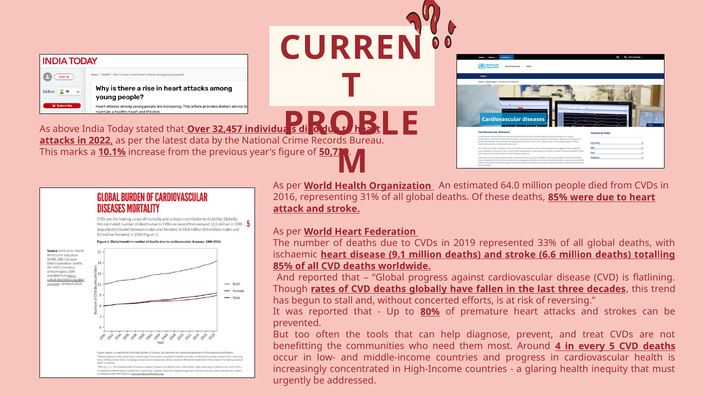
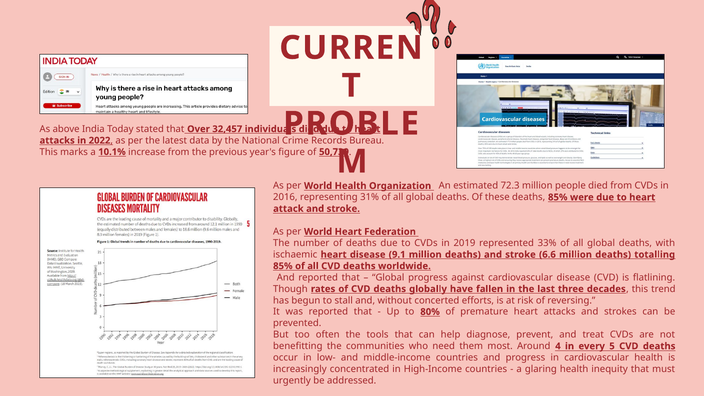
64.0: 64.0 -> 72.3
